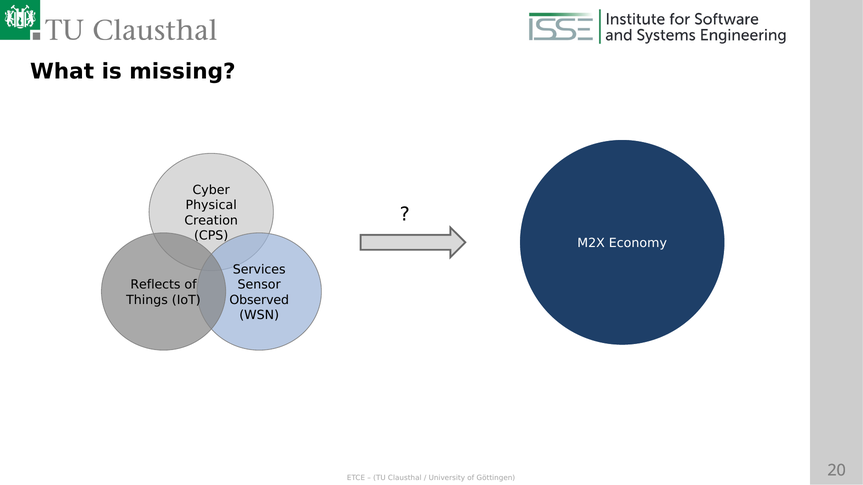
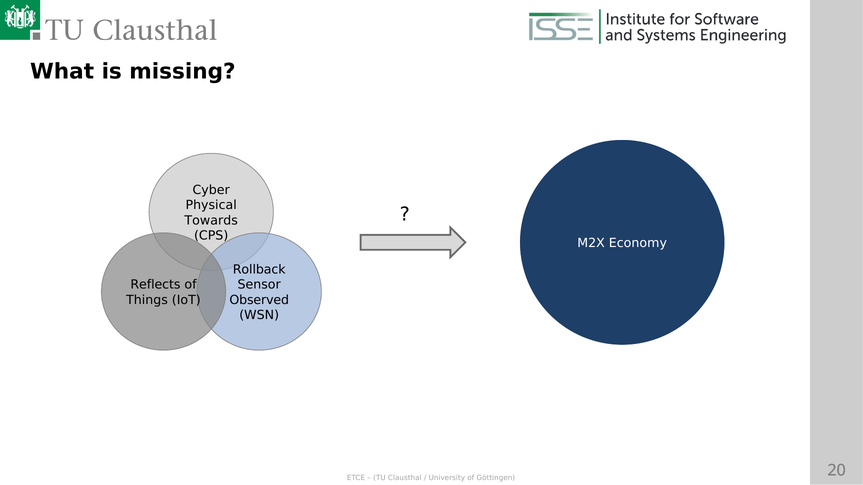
Creation: Creation -> Towards
Services: Services -> Rollback
